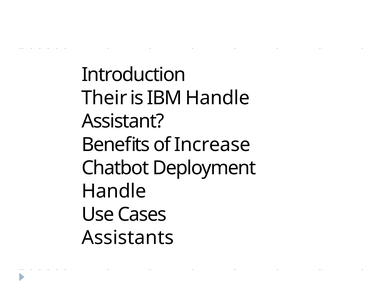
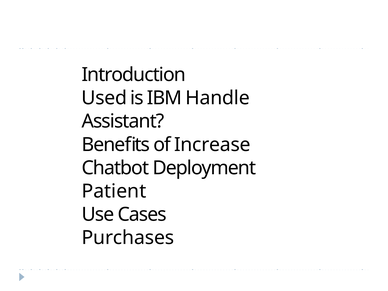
Their: Their -> Used
Handle at (114, 191): Handle -> Patient
Assistants: Assistants -> Purchases
